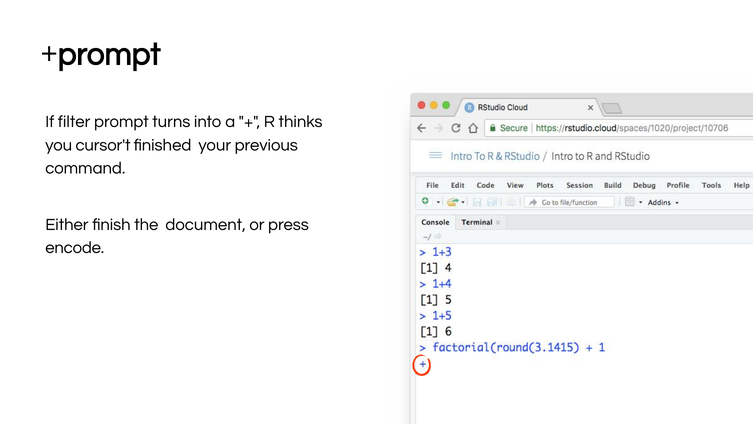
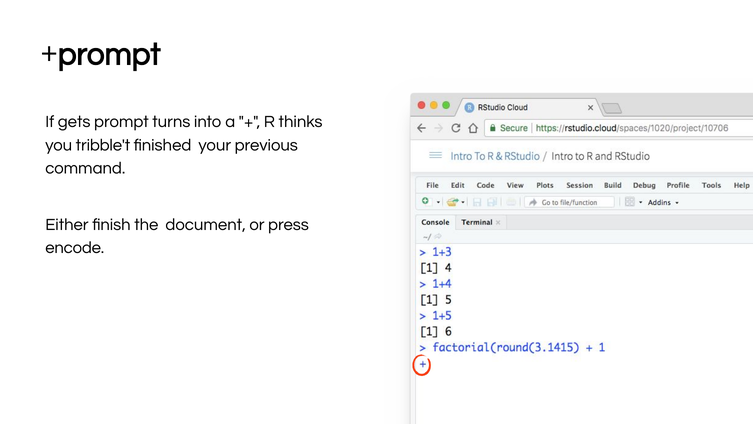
filter: filter -> gets
cursor't: cursor't -> tribble't
